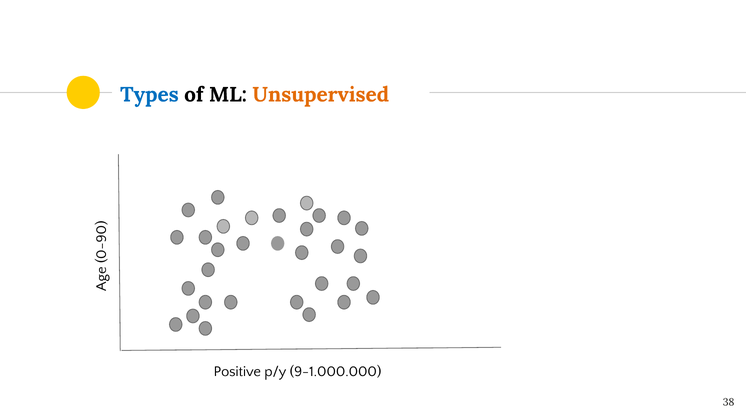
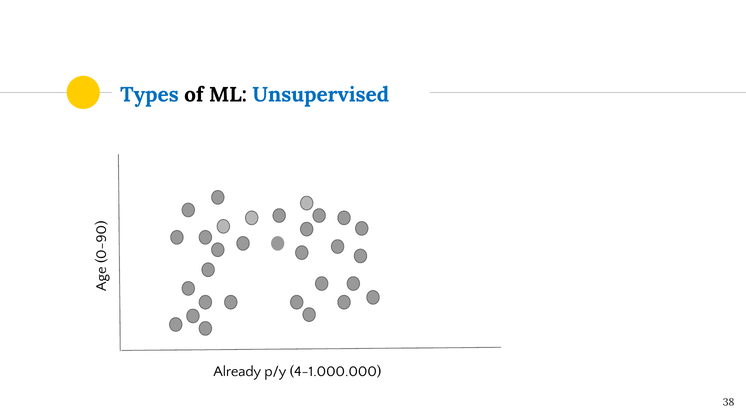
Unsupervised colour: orange -> blue
Positive: Positive -> Already
9-1.000.000: 9-1.000.000 -> 4-1.000.000
